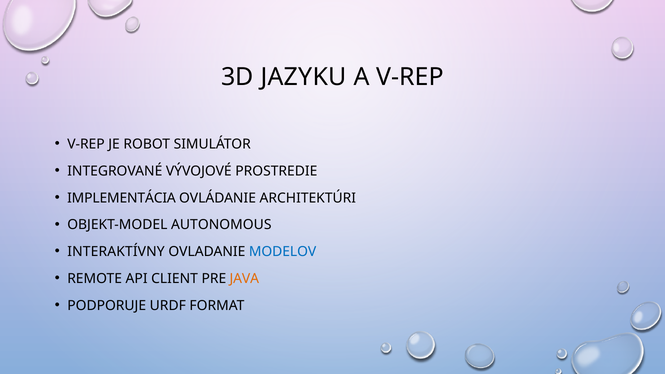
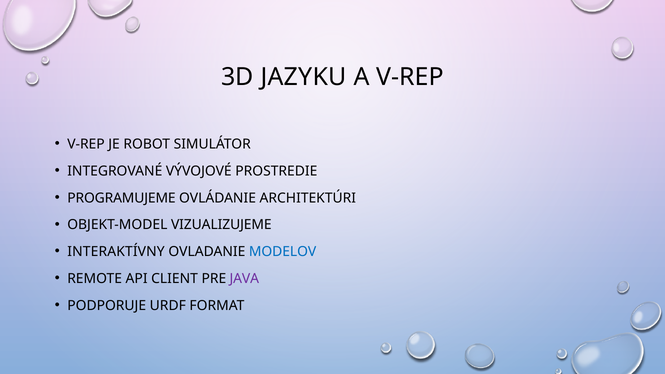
IMPLEMENTÁCIA: IMPLEMENTÁCIA -> PROGRAMUJEME
AUTONOMOUS: AUTONOMOUS -> VIZUALIZUJEME
JAVA colour: orange -> purple
